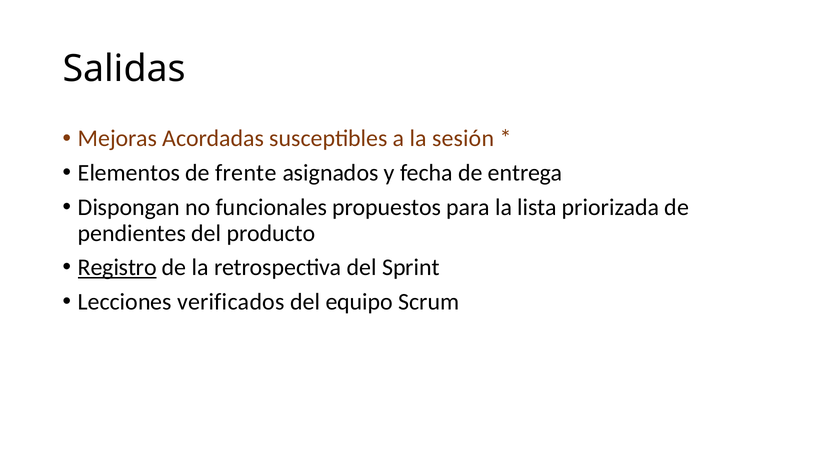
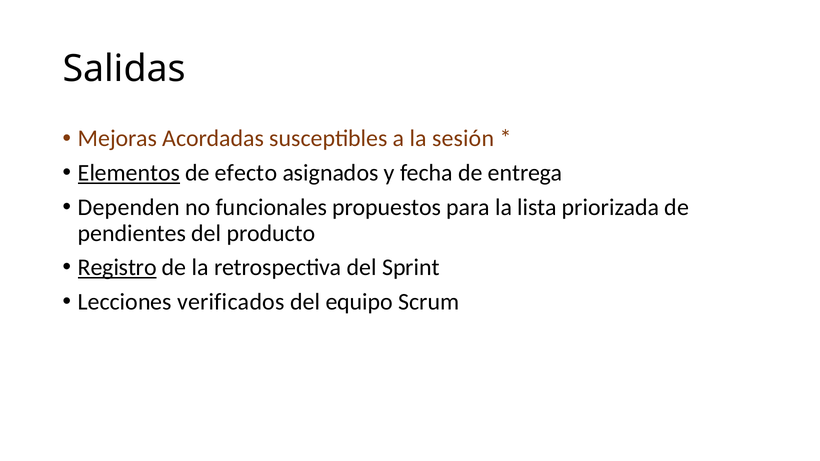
Elementos underline: none -> present
frente: frente -> efecto
Dispongan: Dispongan -> Dependen
